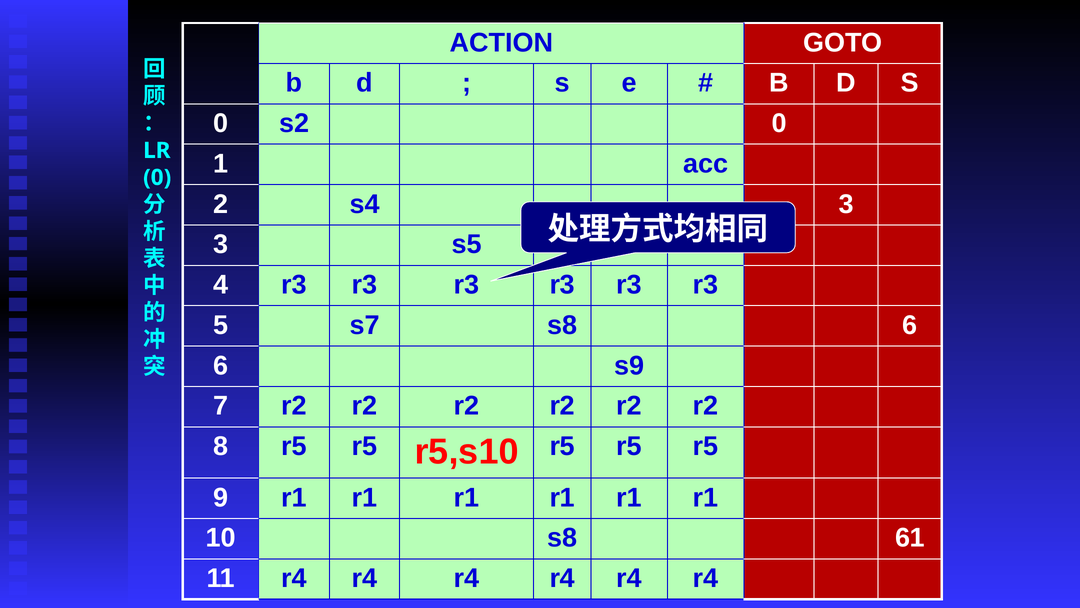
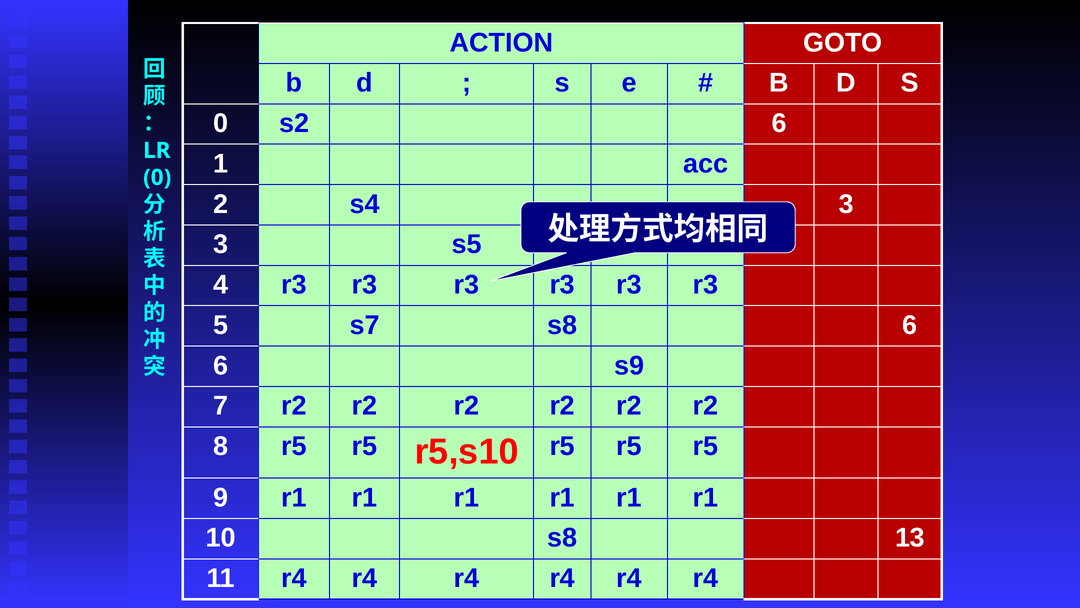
s2 0: 0 -> 6
61: 61 -> 13
